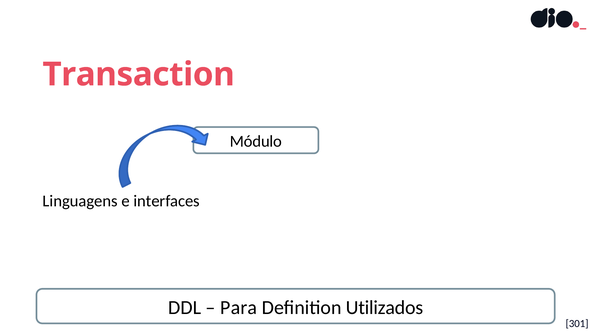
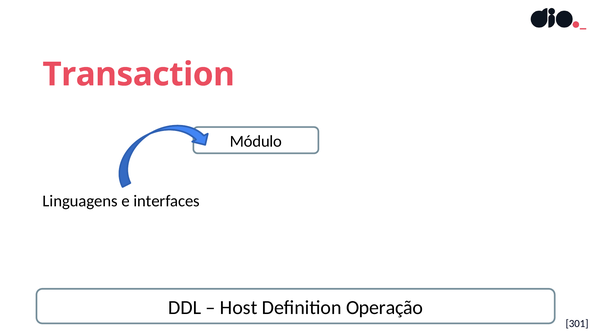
Para: Para -> Host
Utilizados: Utilizados -> Operação
